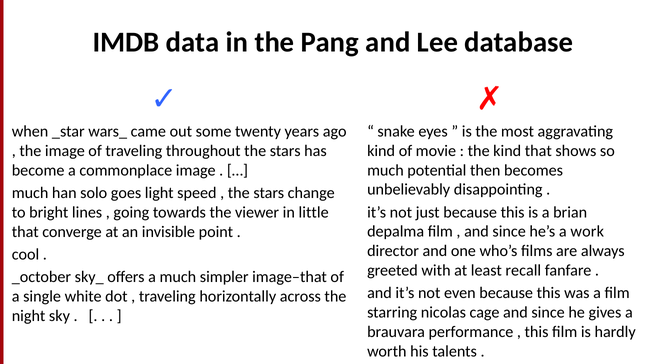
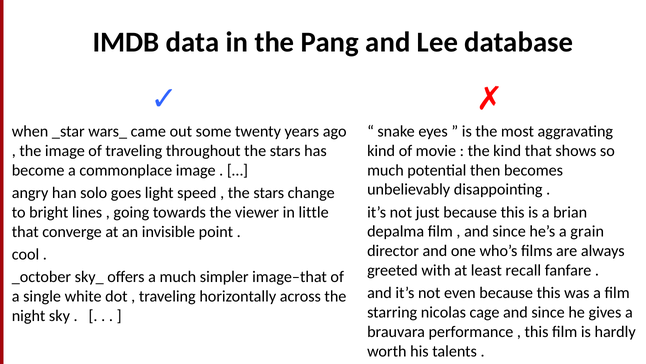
much at (30, 193): much -> angry
work: work -> grain
